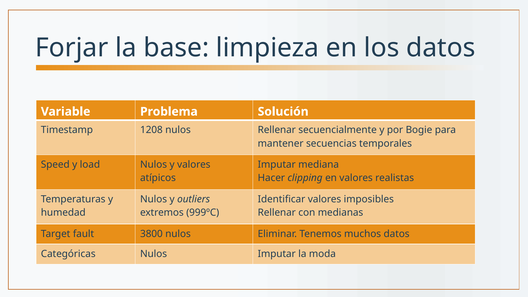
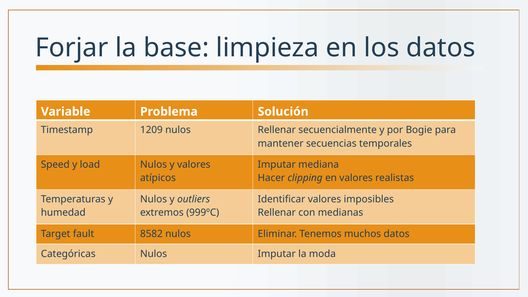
1208: 1208 -> 1209
3800: 3800 -> 8582
